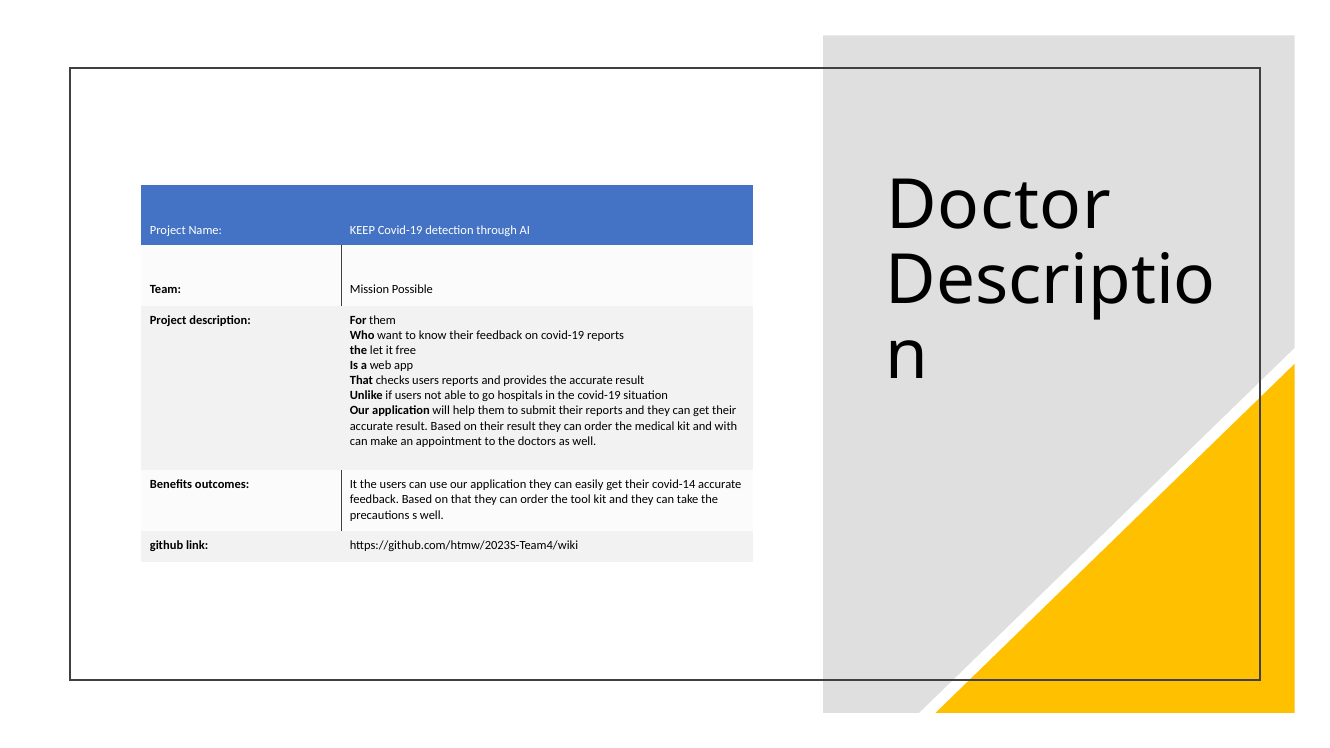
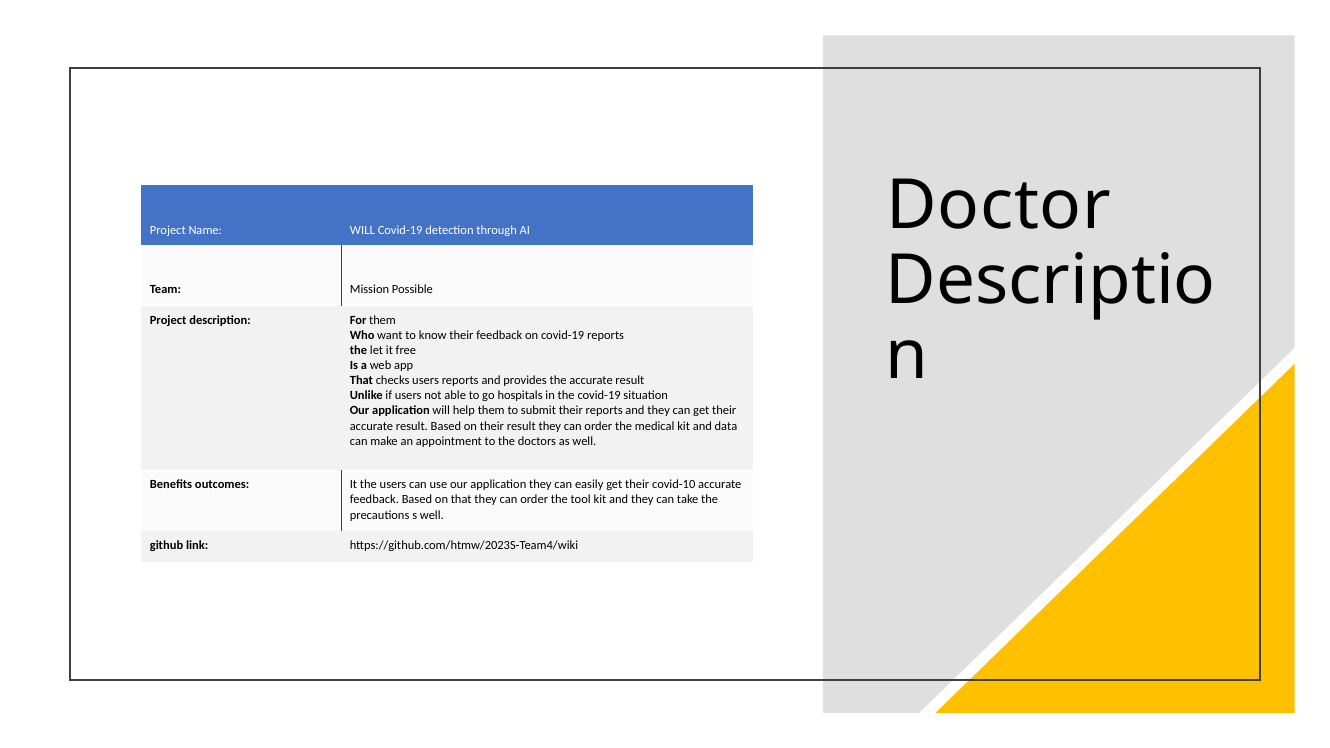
Name KEEP: KEEP -> WILL
with: with -> data
covid-14: covid-14 -> covid-10
